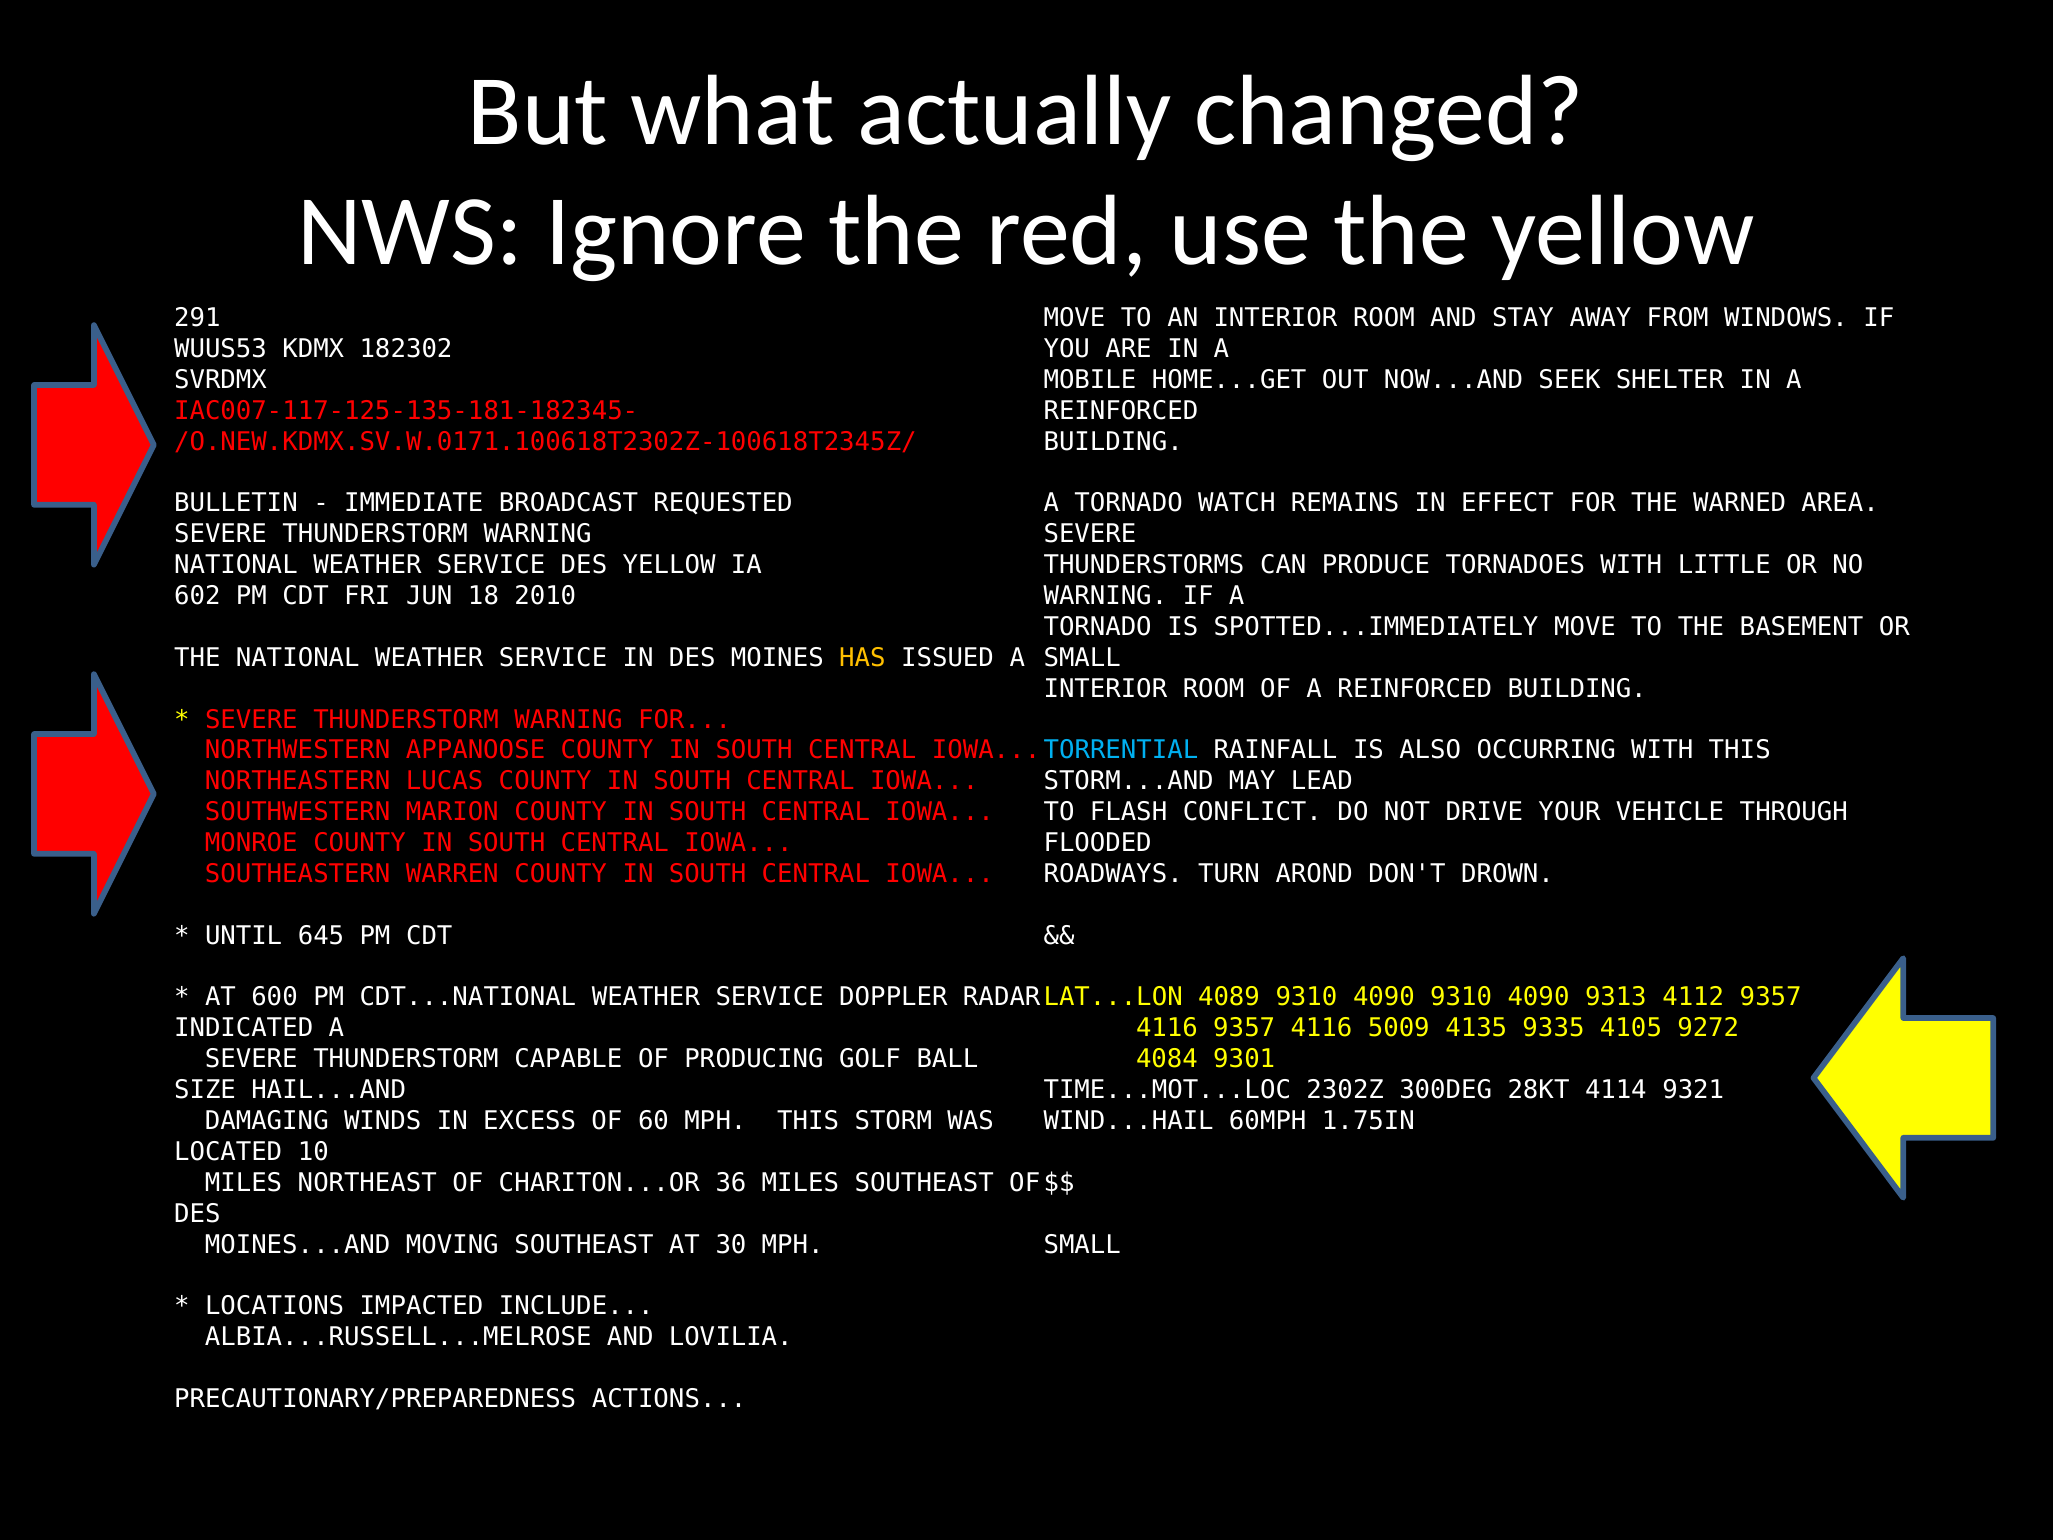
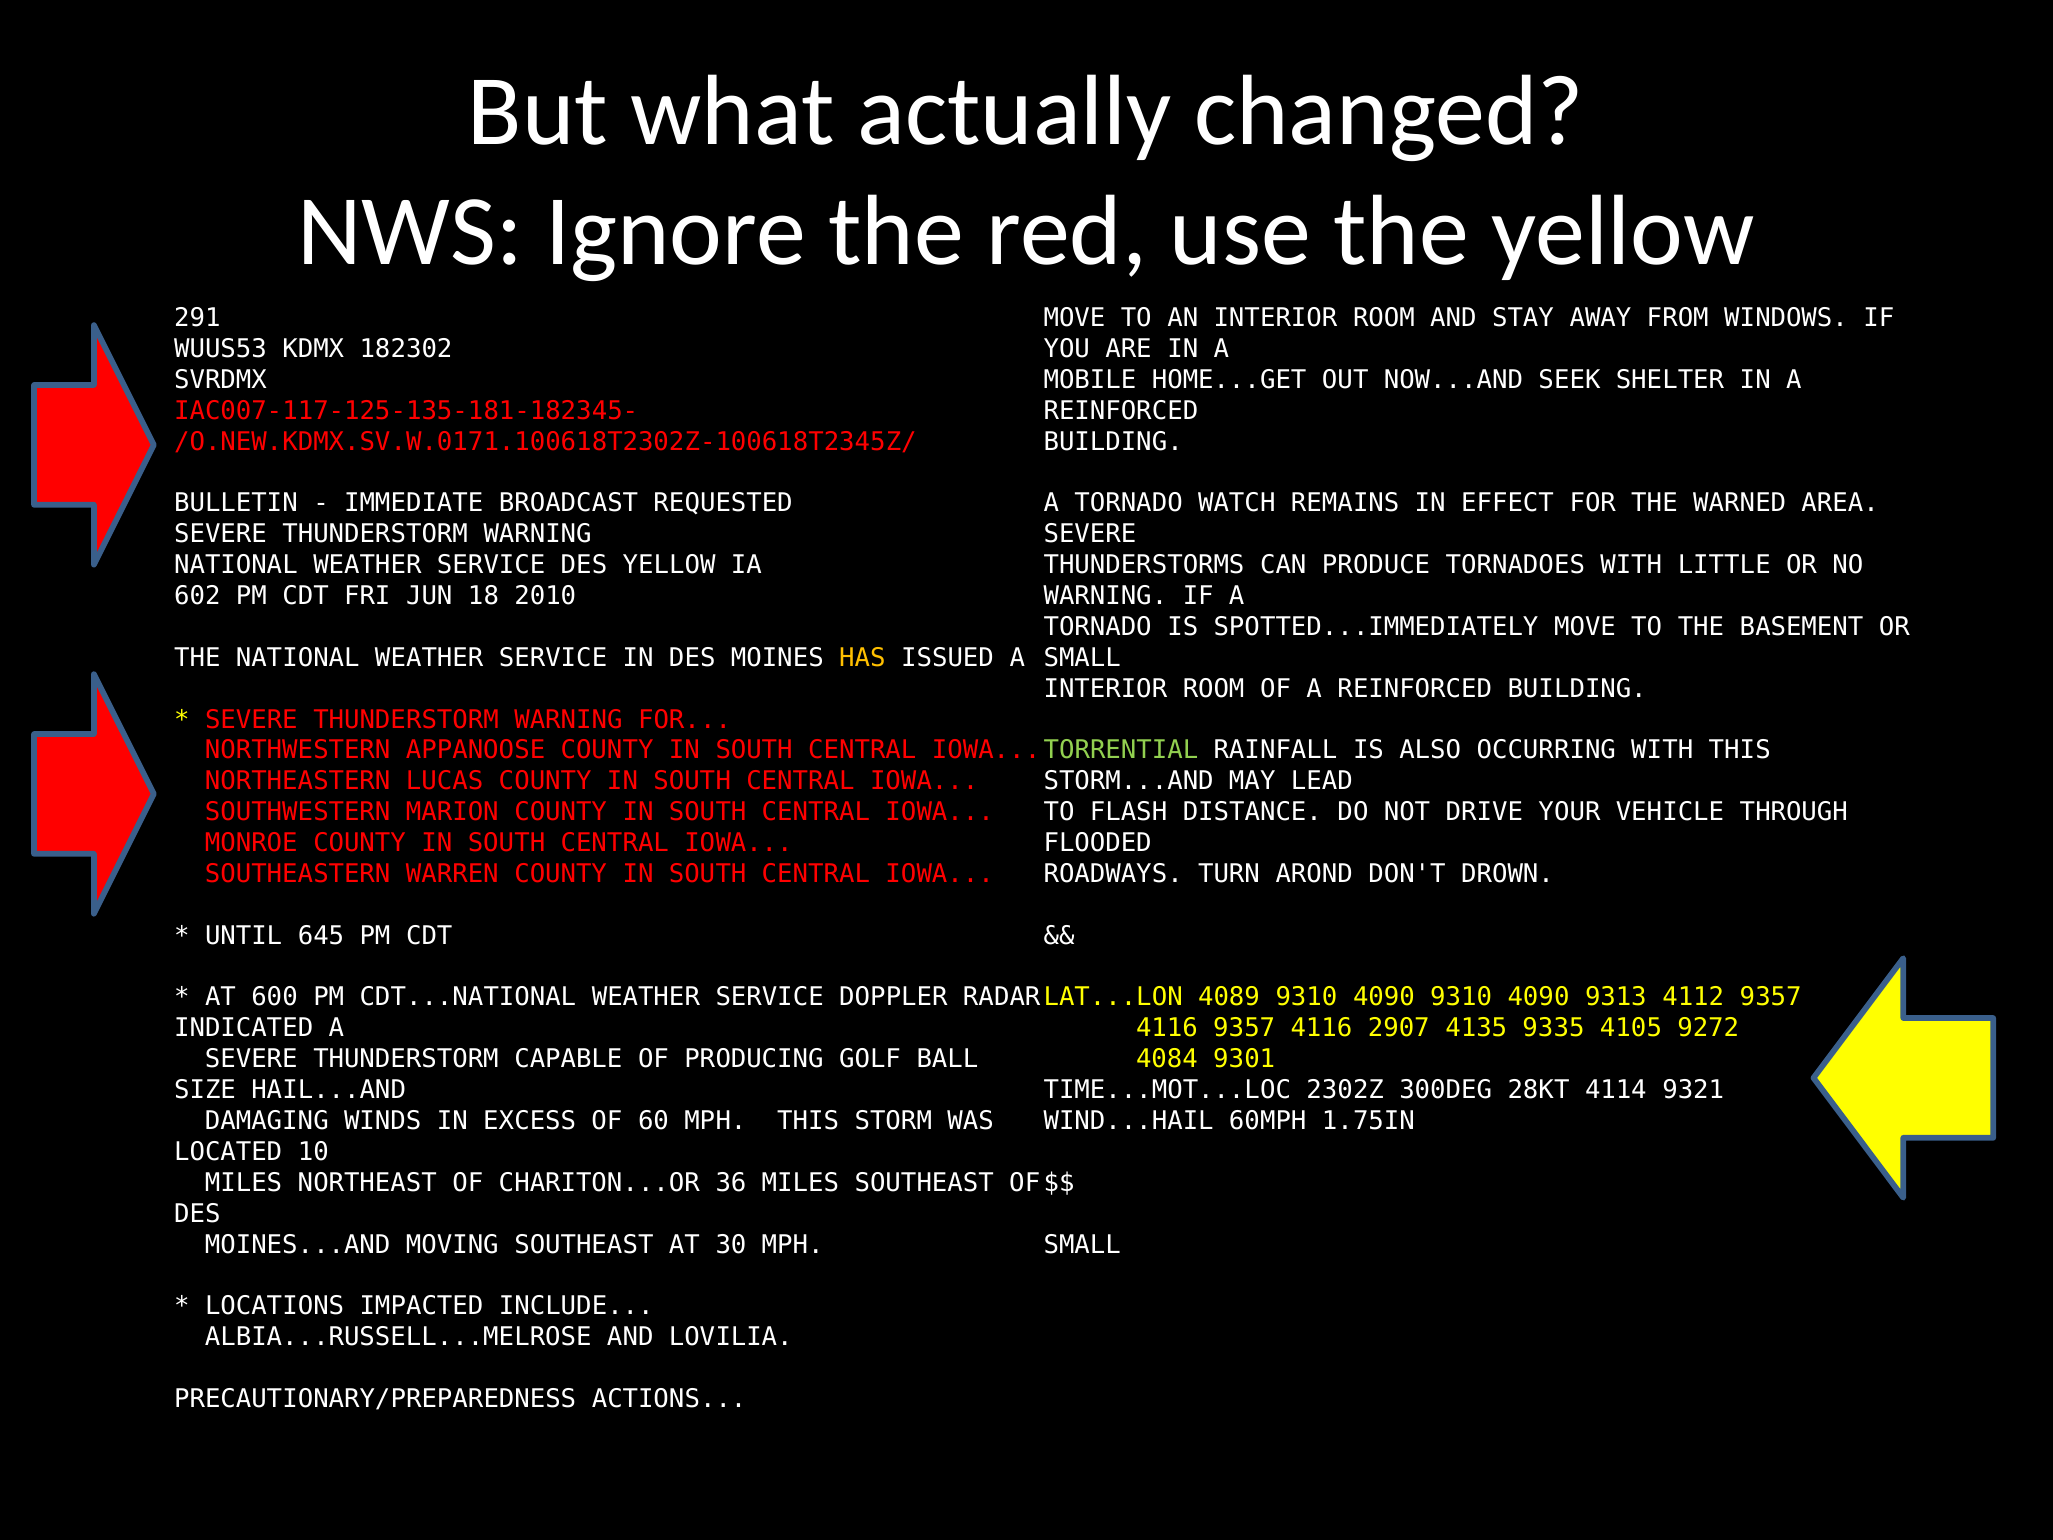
TORRENTIAL colour: light blue -> light green
CONFLICT: CONFLICT -> DISTANCE
5009: 5009 -> 2907
